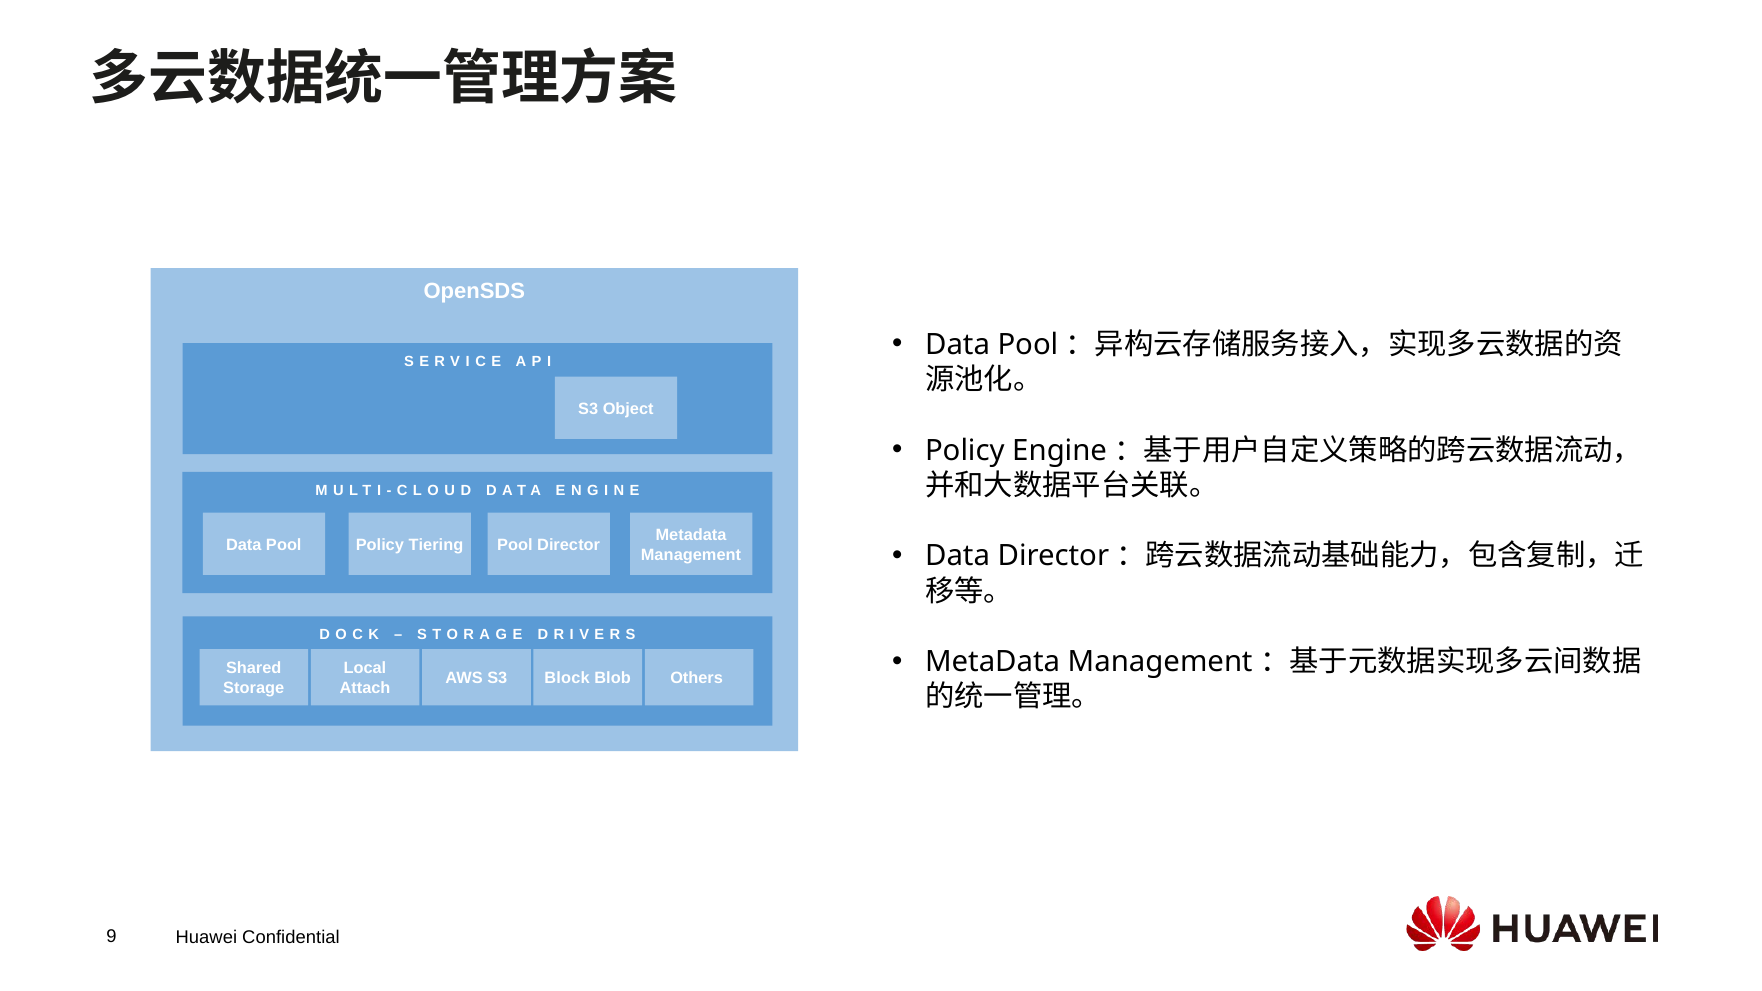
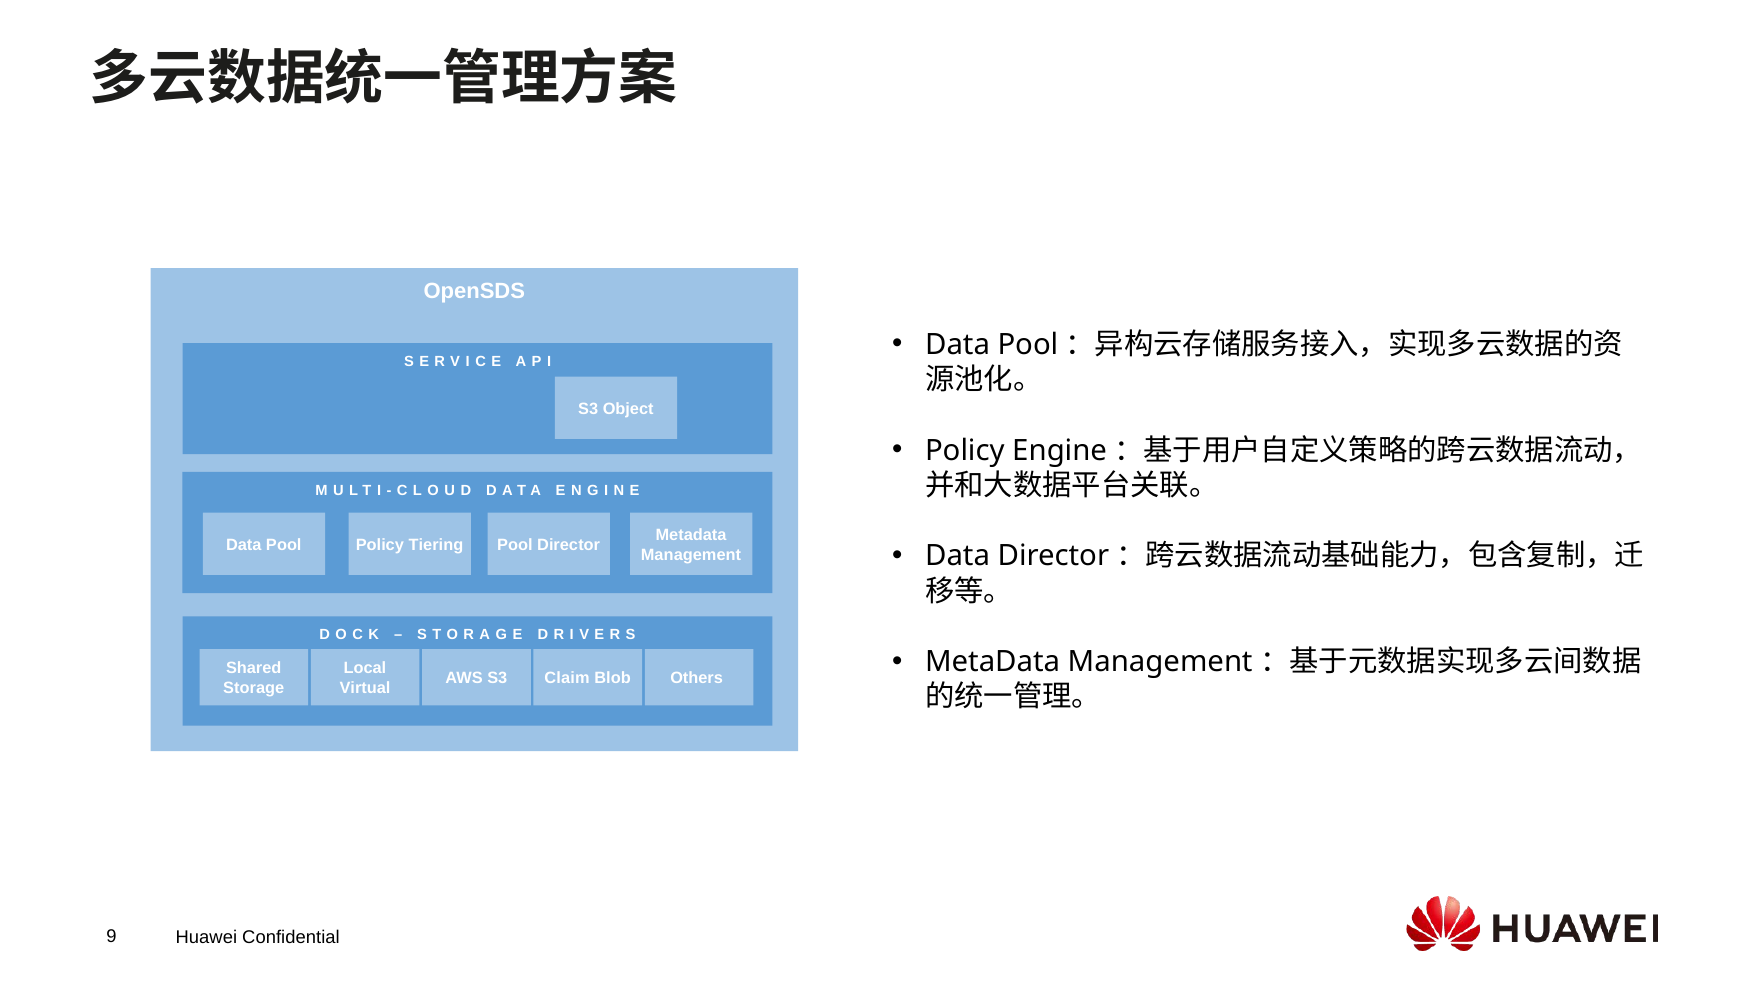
Block: Block -> Claim
Attach: Attach -> Virtual
